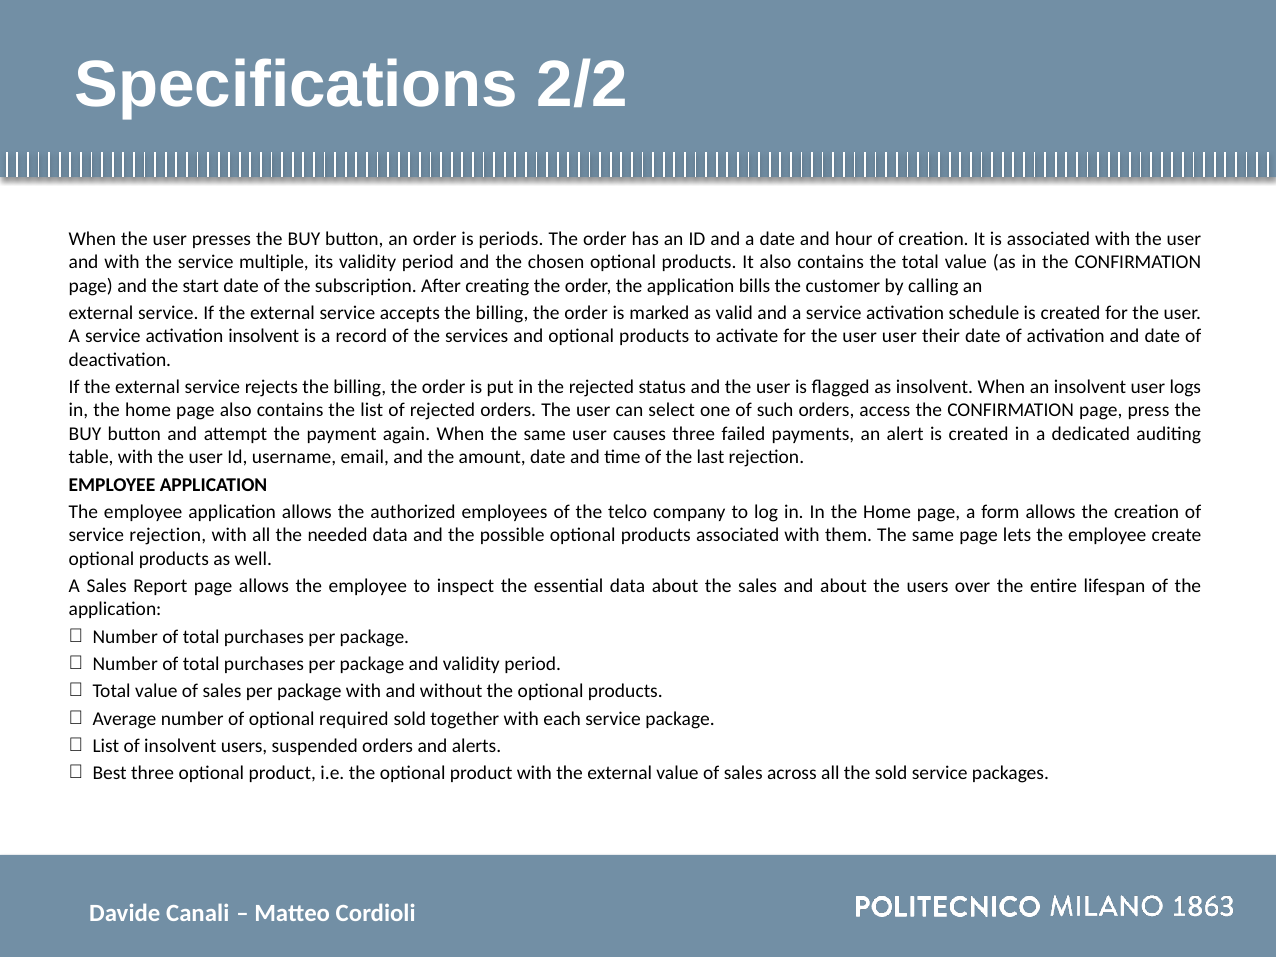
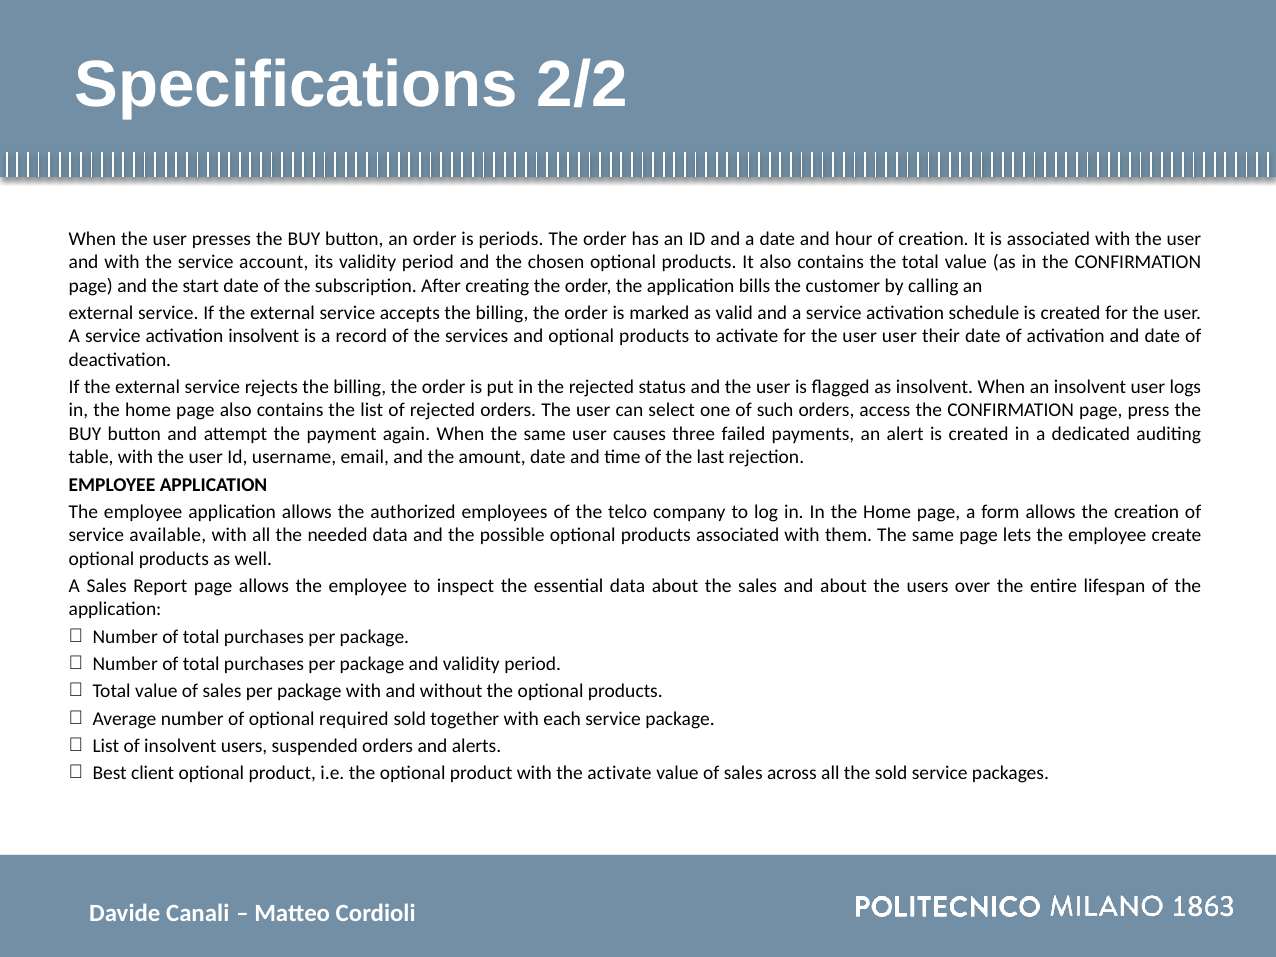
multiple: multiple -> account
service rejection: rejection -> available
Best three: three -> client
with the external: external -> activate
